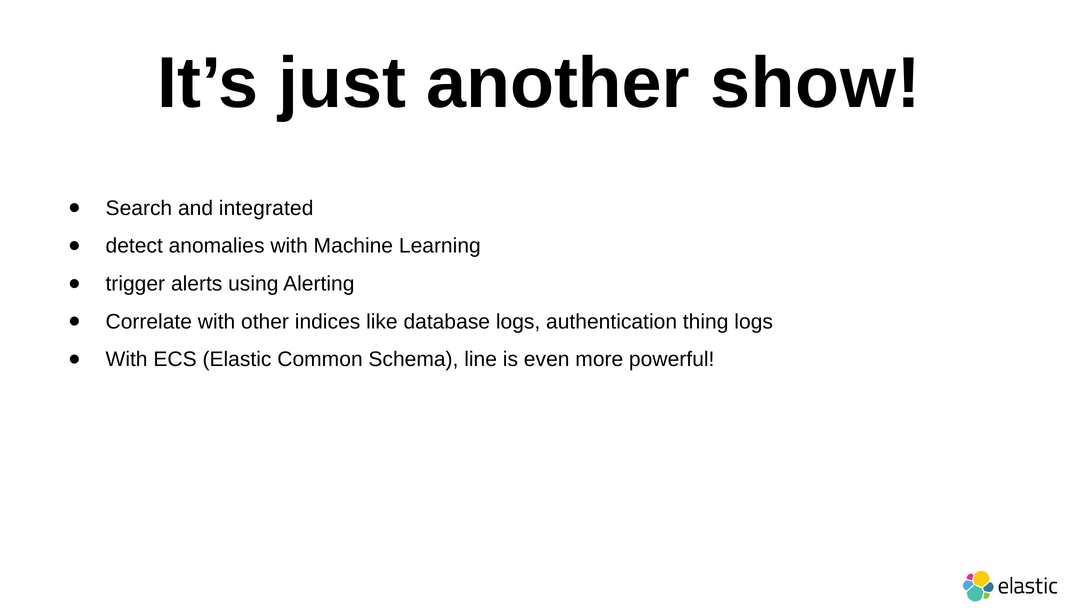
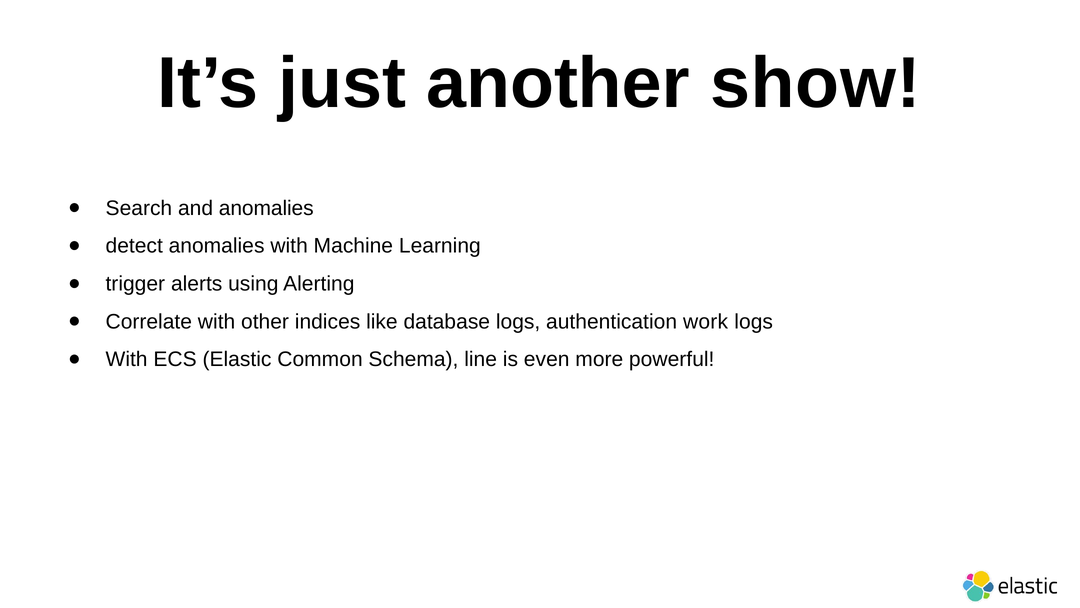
and integrated: integrated -> anomalies
thing: thing -> work
